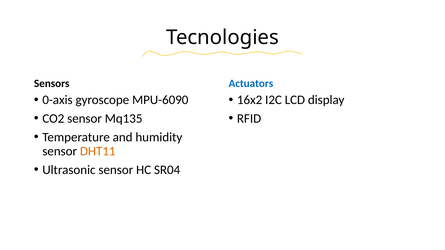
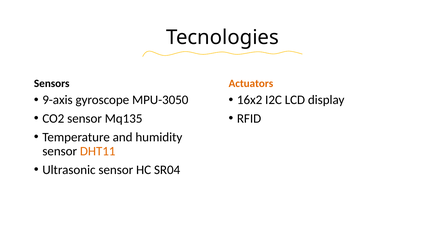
Actuators colour: blue -> orange
0-axis: 0-axis -> 9-axis
MPU-6090: MPU-6090 -> MPU-3050
